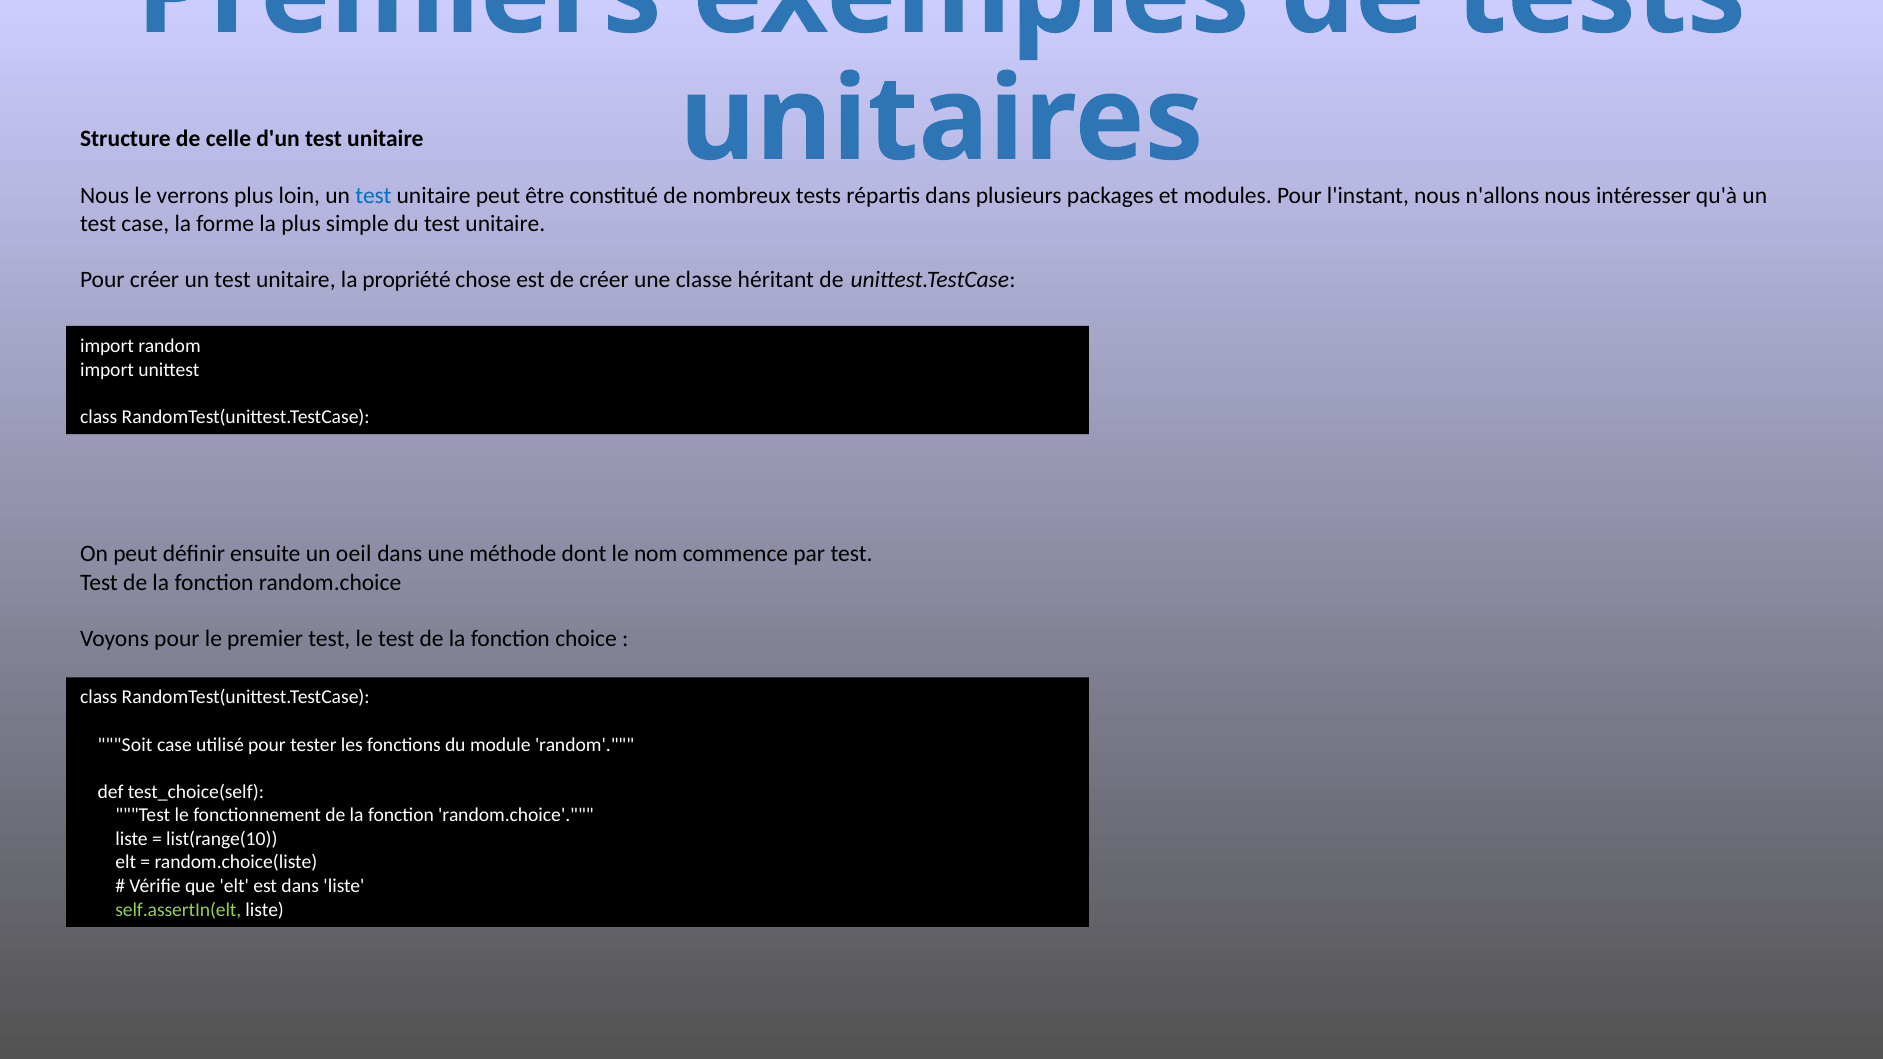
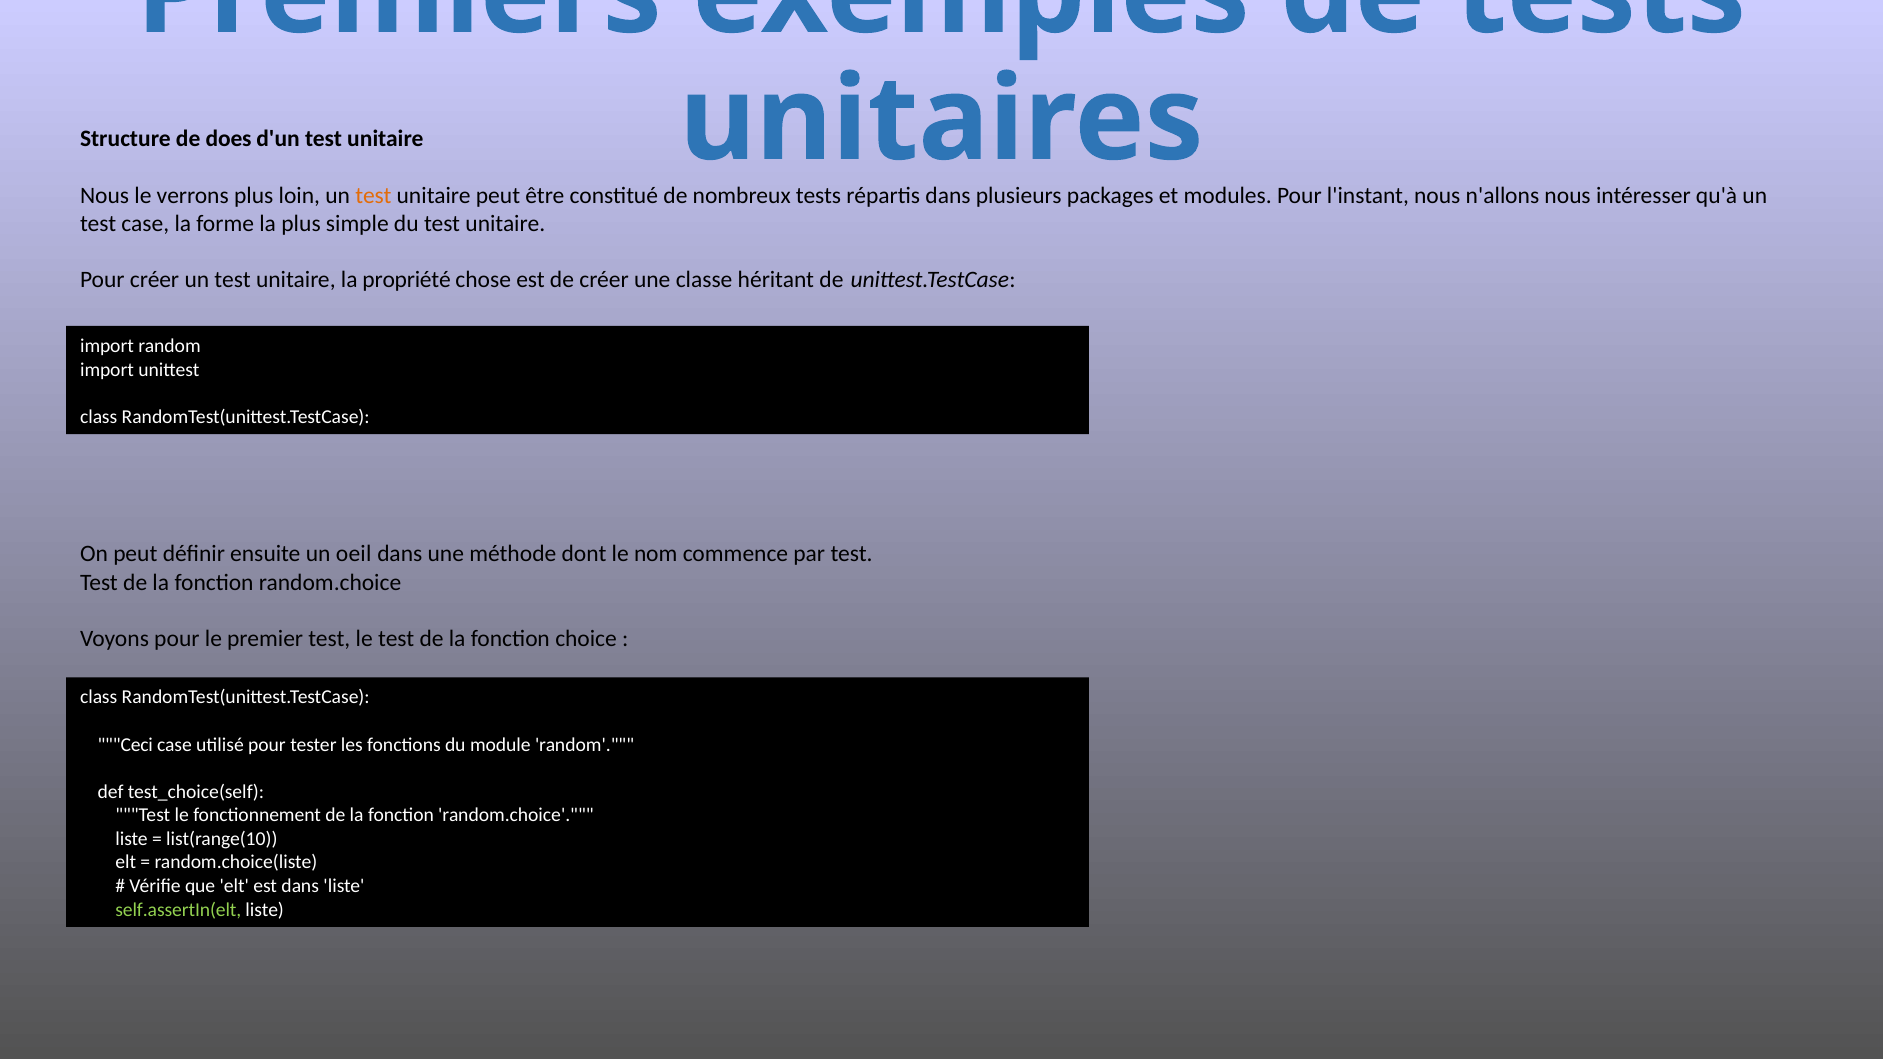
celle: celle -> does
test at (373, 195) colour: blue -> orange
Soit: Soit -> Ceci
